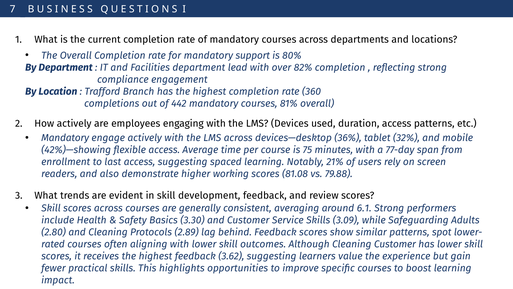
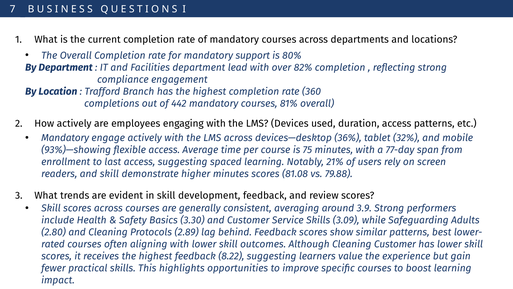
42%)—showing: 42%)—showing -> 93%)—showing
and also: also -> skill
higher working: working -> minutes
6.1: 6.1 -> 3.9
spot: spot -> best
3.62: 3.62 -> 8.22
